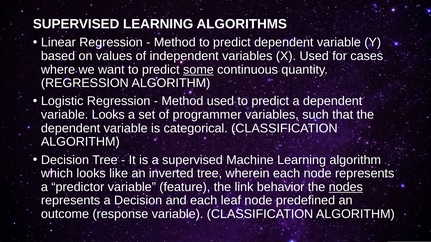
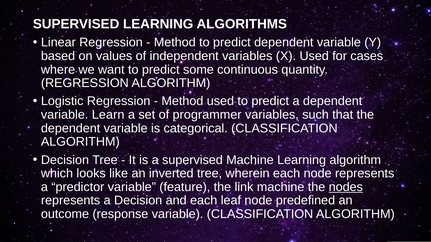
some underline: present -> none
variable Looks: Looks -> Learn
link behavior: behavior -> machine
